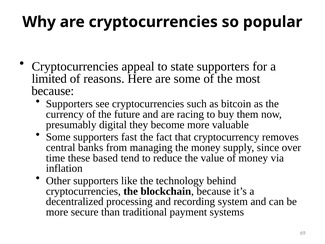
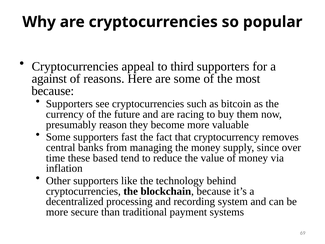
state: state -> third
limited: limited -> against
digital: digital -> reason
